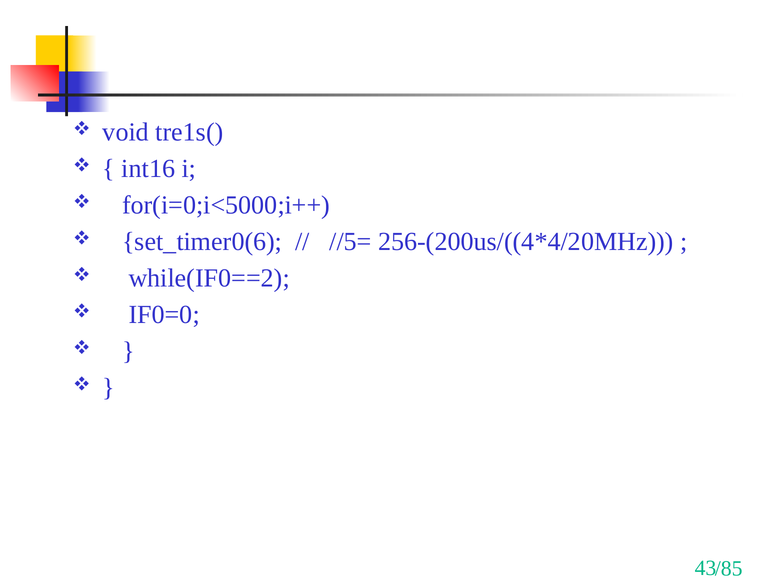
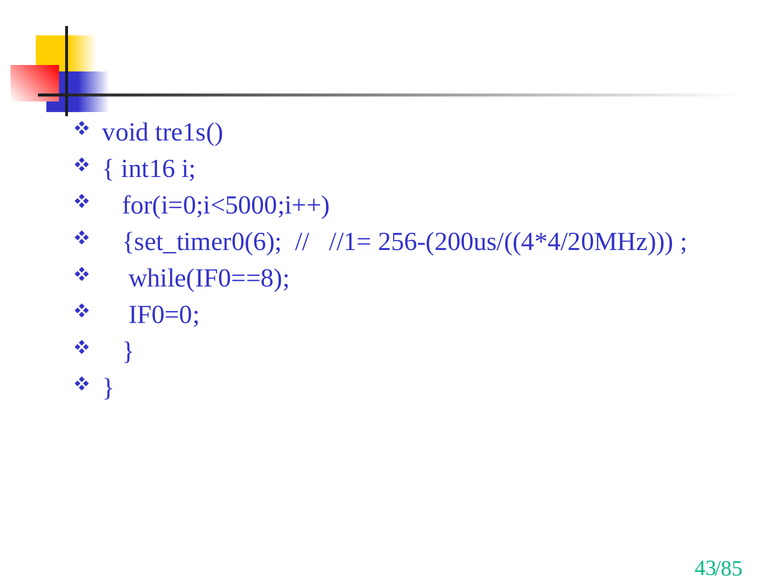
//5=: //5= -> //1=
while(IF0==2: while(IF0==2 -> while(IF0==8
